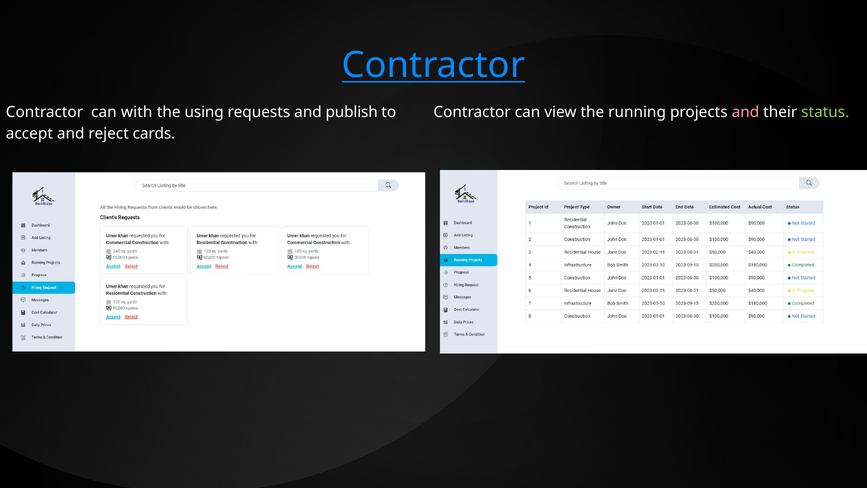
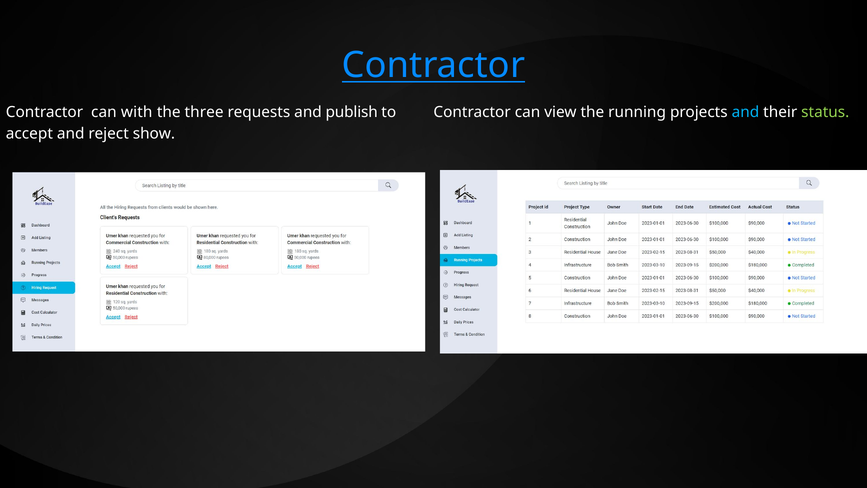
using: using -> three
and at (745, 112) colour: pink -> light blue
cards: cards -> show
